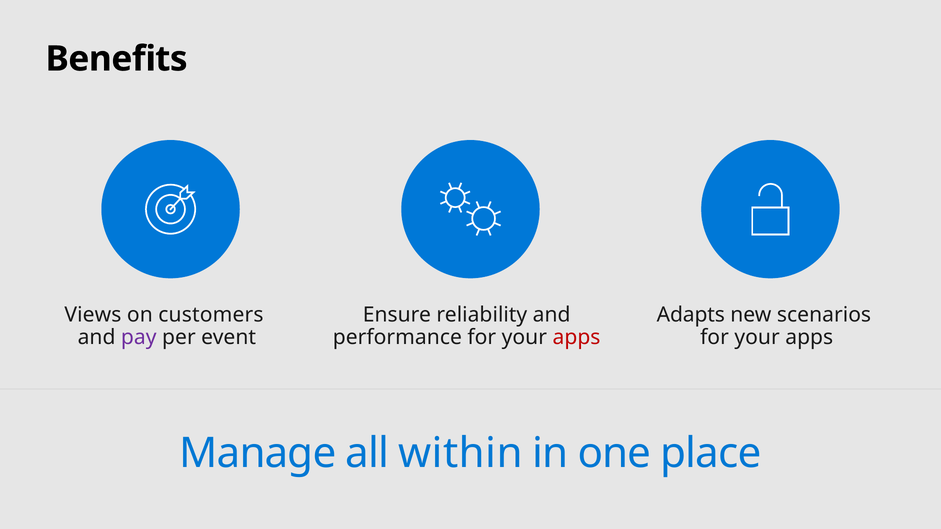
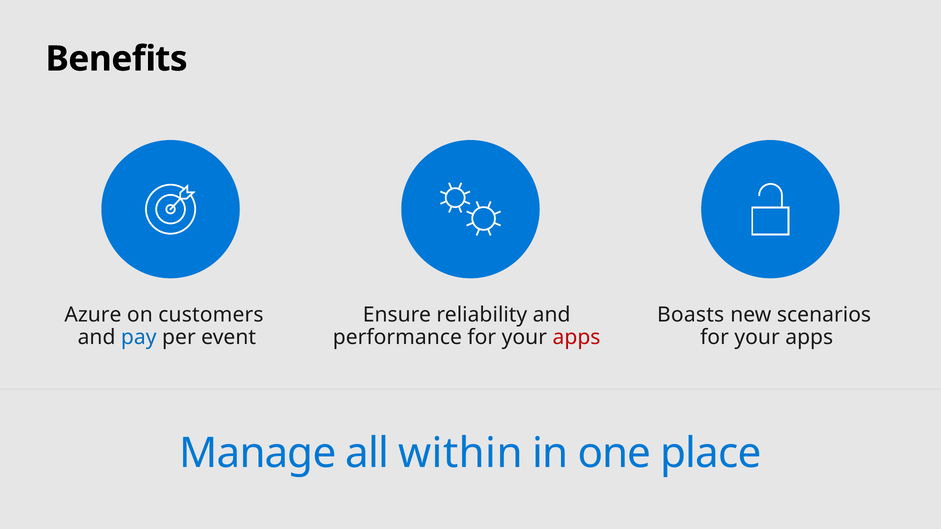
Views: Views -> Azure
Adapts: Adapts -> Boasts
pay colour: purple -> blue
